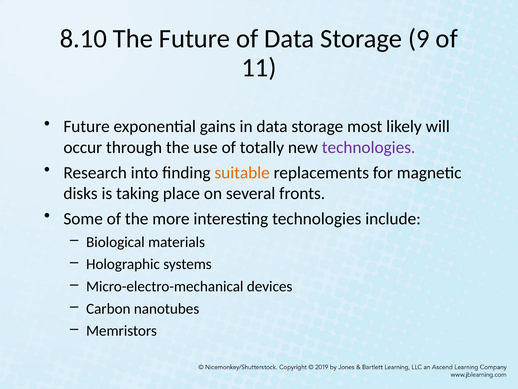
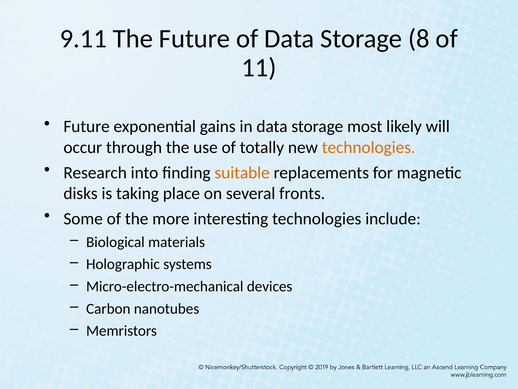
8.10: 8.10 -> 9.11
9: 9 -> 8
technologies at (369, 147) colour: purple -> orange
